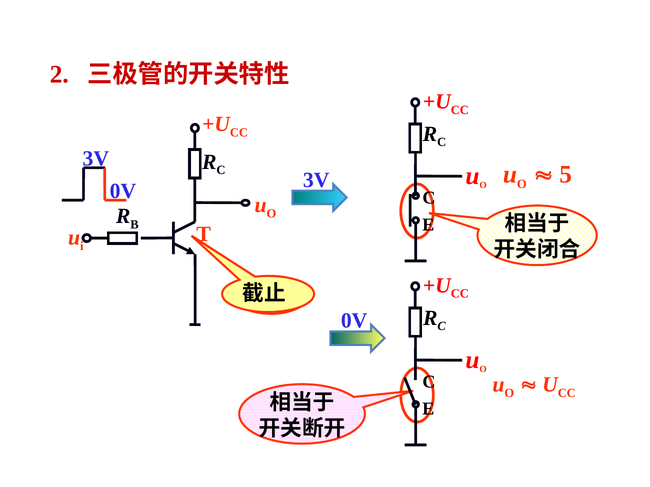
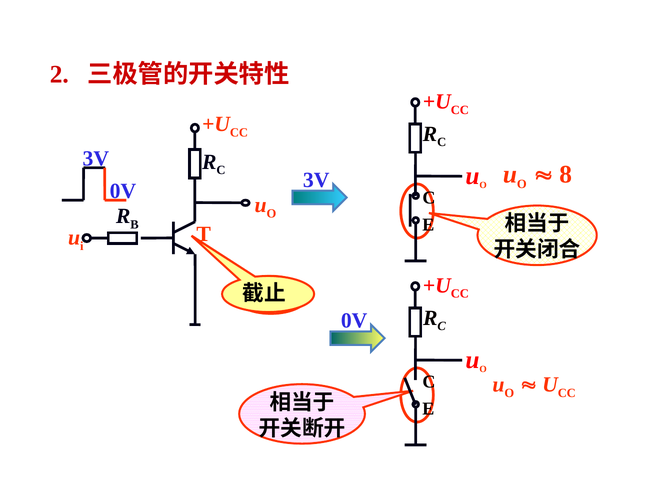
5: 5 -> 8
